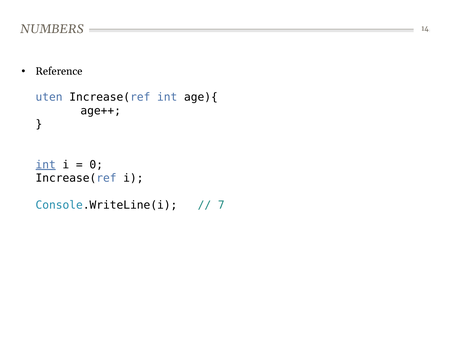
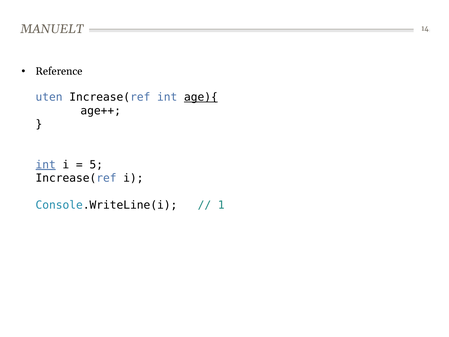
NUMBERS: NUMBERS -> MANUELT
age){ underline: none -> present
0: 0 -> 5
7: 7 -> 1
